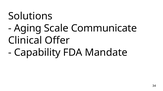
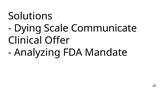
Aging: Aging -> Dying
Capability: Capability -> Analyzing
